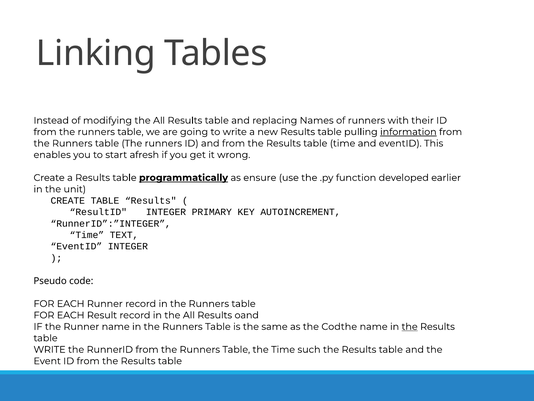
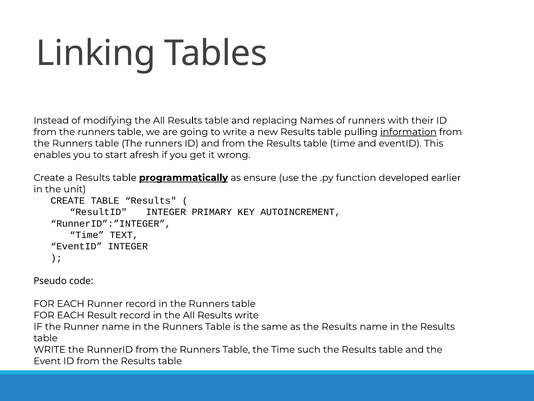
Results oand: oand -> write
as the Codthe: Codthe -> Results
the at (410, 326) underline: present -> none
